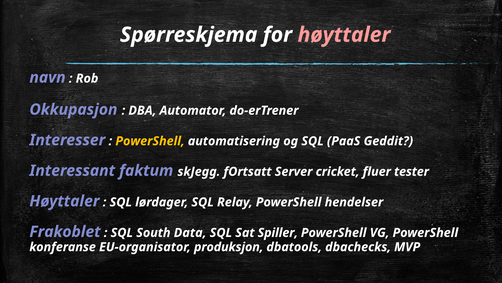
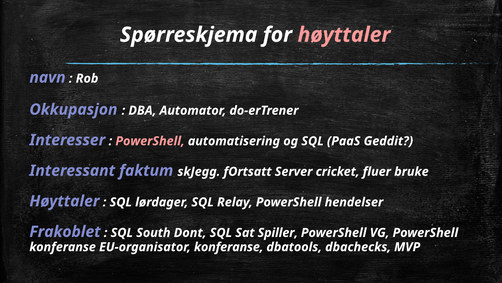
PowerShell at (150, 141) colour: yellow -> pink
tester: tester -> bruke
Data: Data -> Dont
EU-organisator produksjon: produksjon -> konferanse
